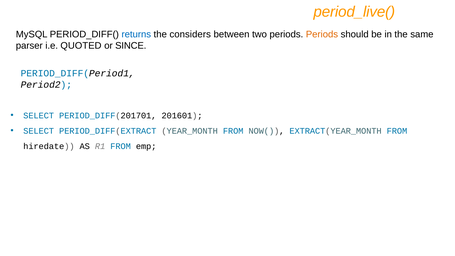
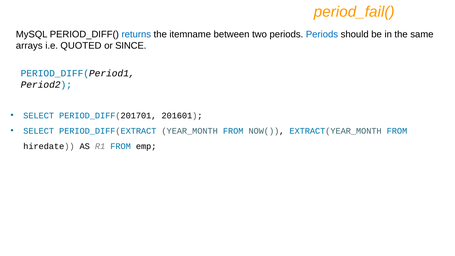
period_live(: period_live( -> period_fail(
considers: considers -> itemname
Periods at (322, 34) colour: orange -> blue
parser: parser -> arrays
